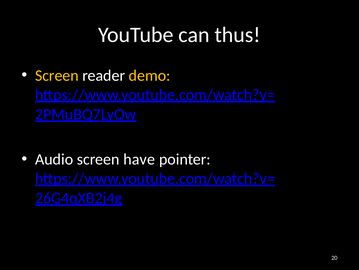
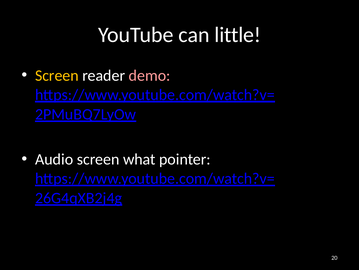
thus: thus -> little
demo colour: yellow -> pink
have: have -> what
